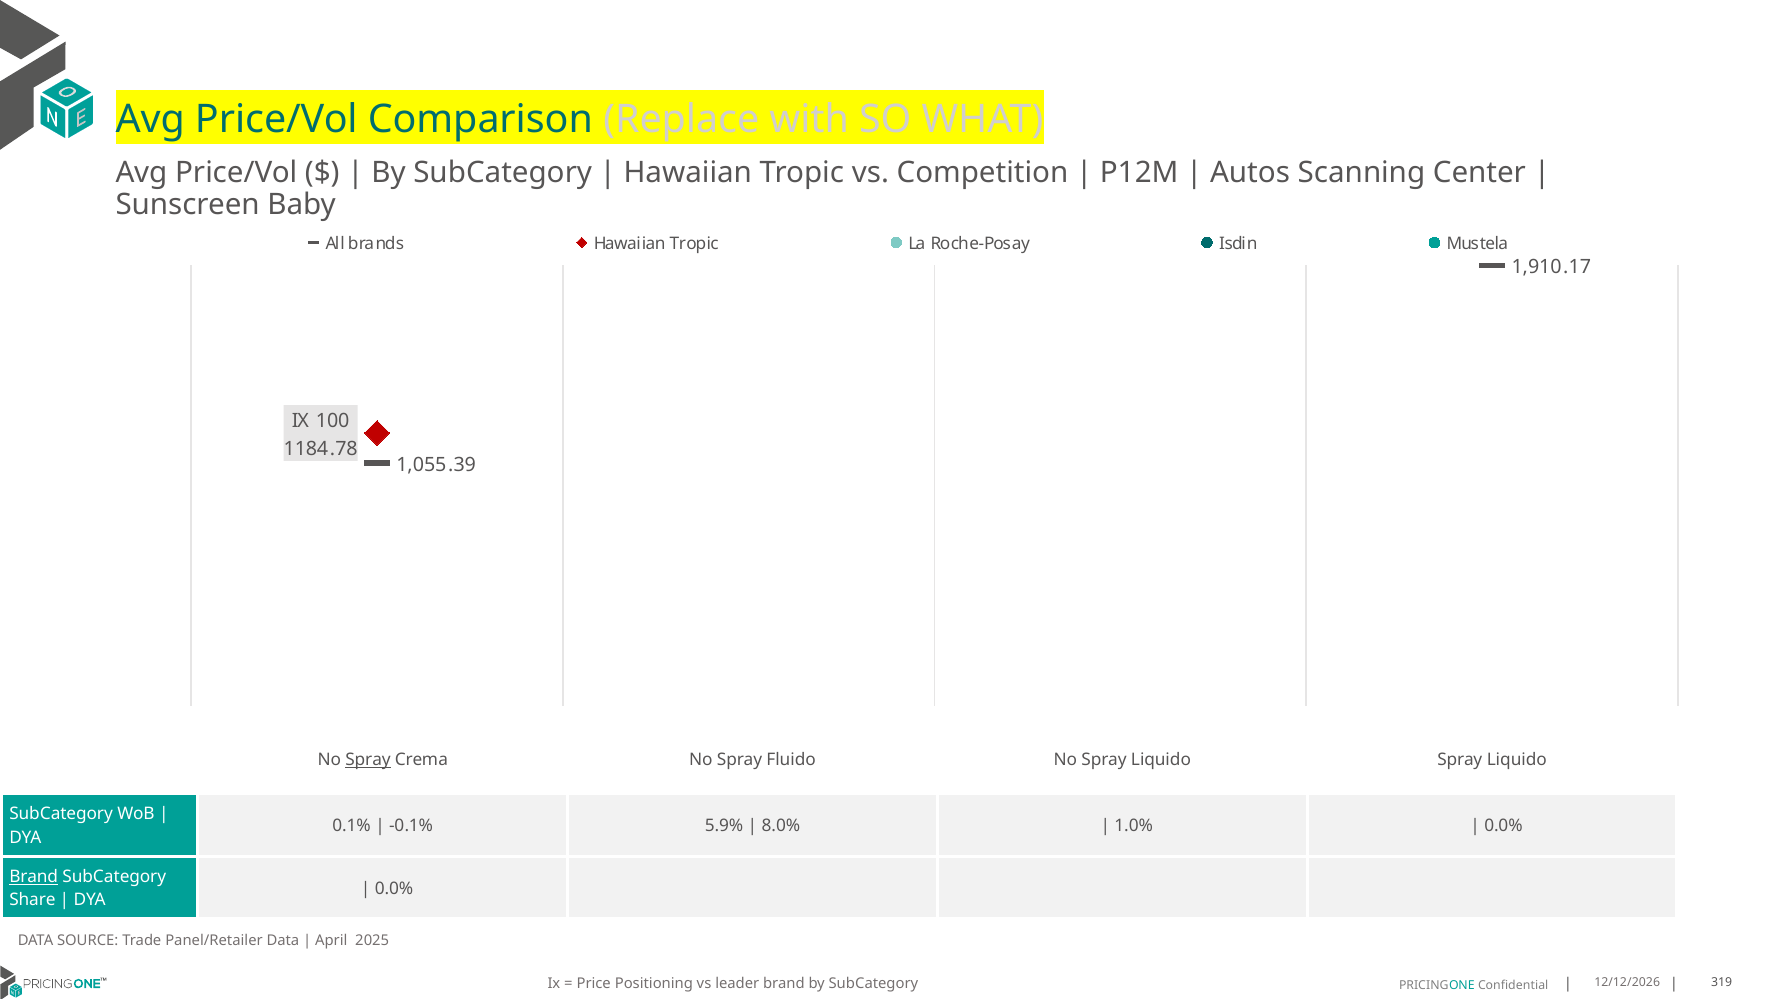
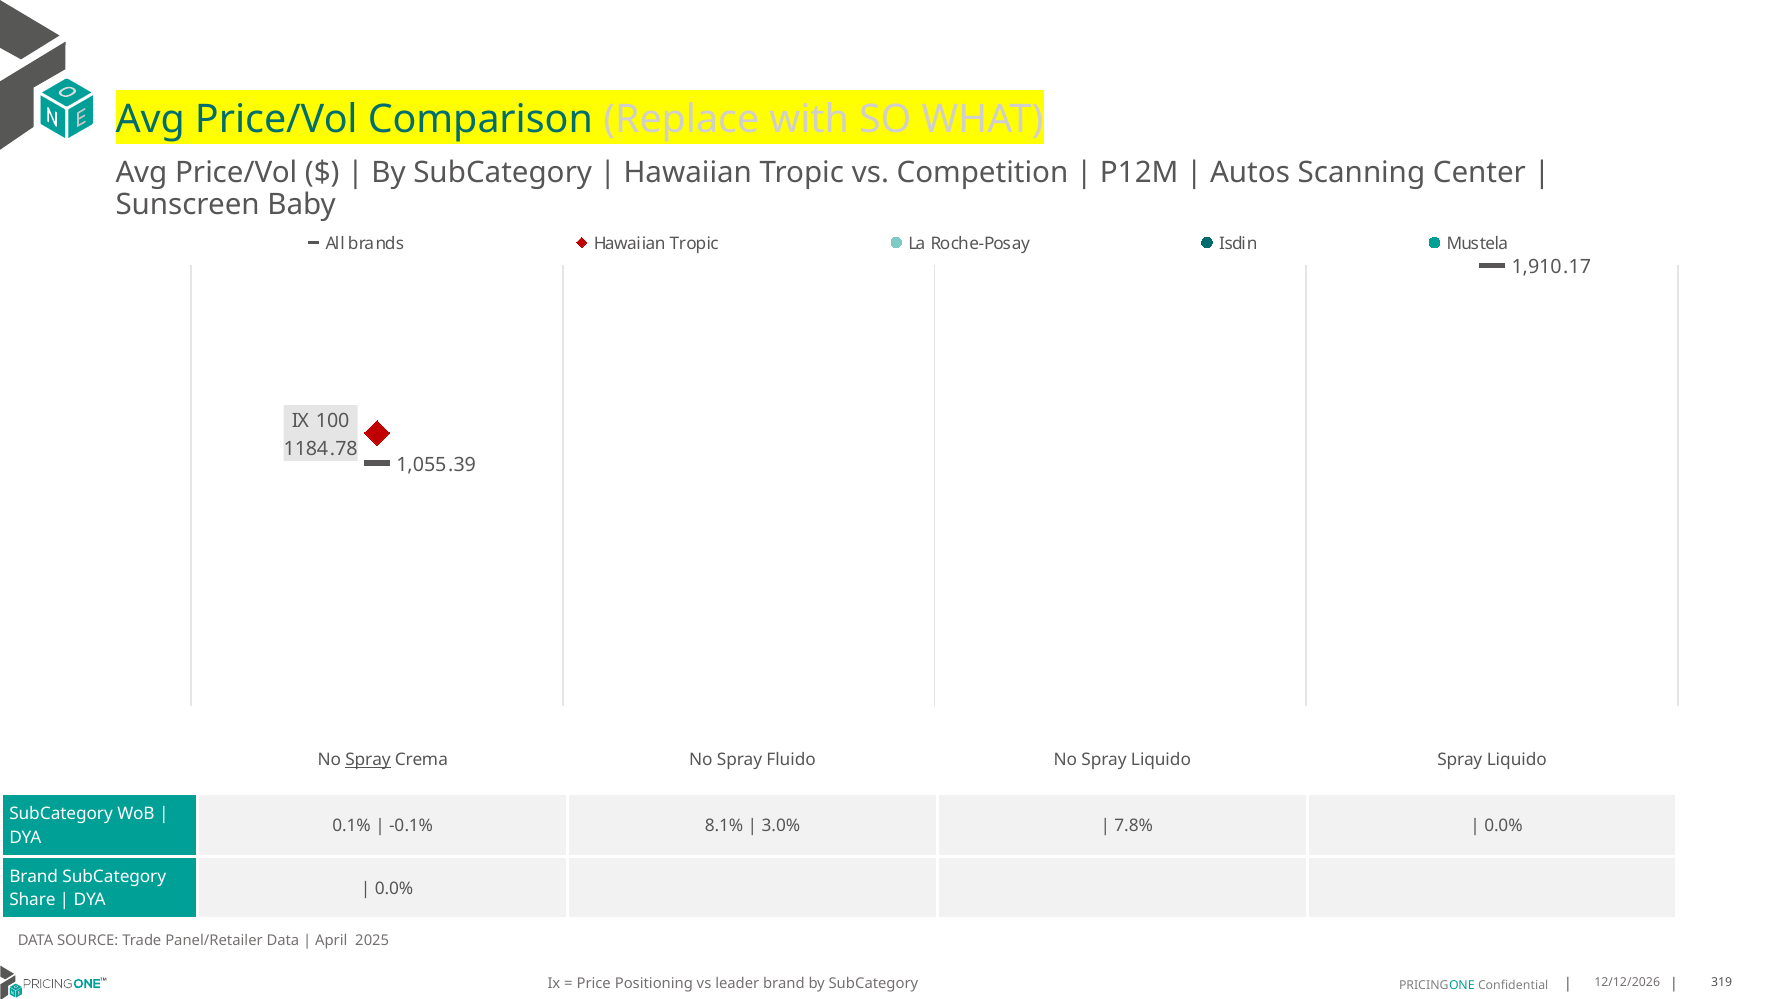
5.9%: 5.9% -> 8.1%
8.0%: 8.0% -> 3.0%
1.0%: 1.0% -> 7.8%
Brand at (34, 877) underline: present -> none
